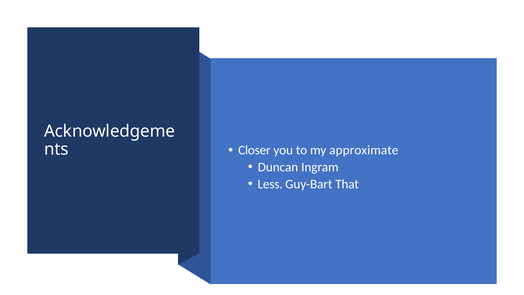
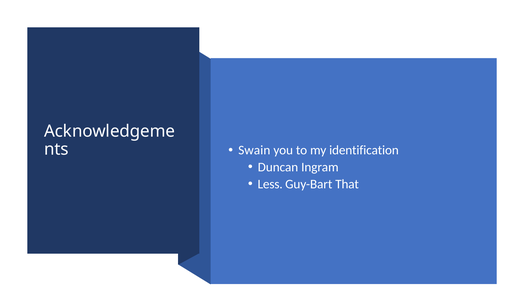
Closer: Closer -> Swain
approximate: approximate -> identification
